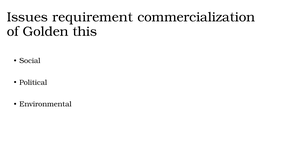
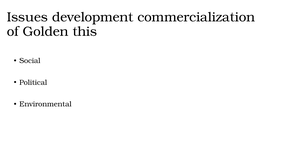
requirement: requirement -> development
